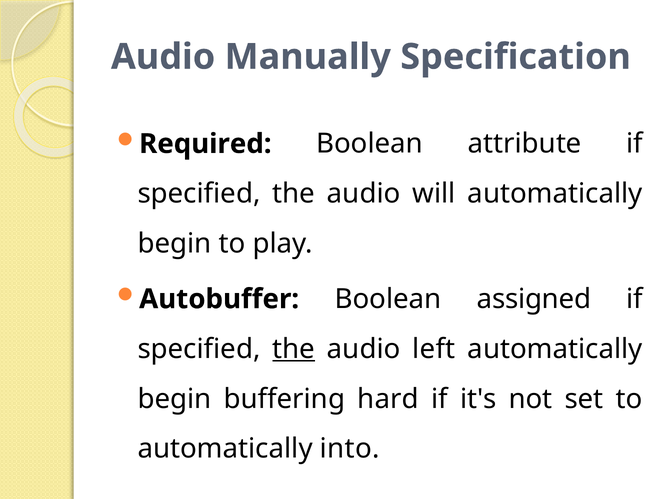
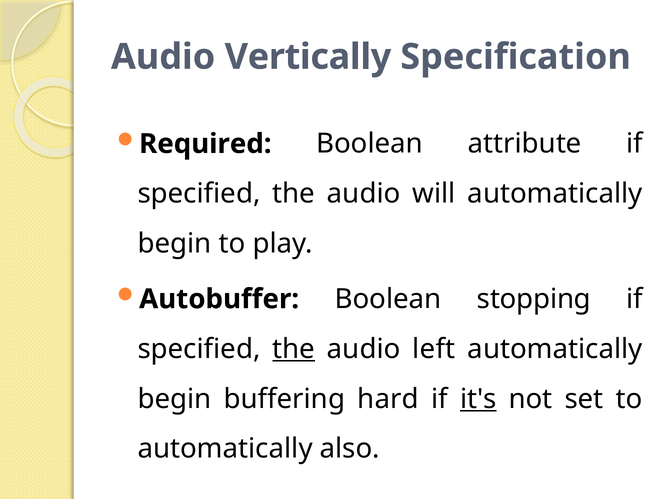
Manually: Manually -> Vertically
assigned: assigned -> stopping
it's underline: none -> present
into: into -> also
